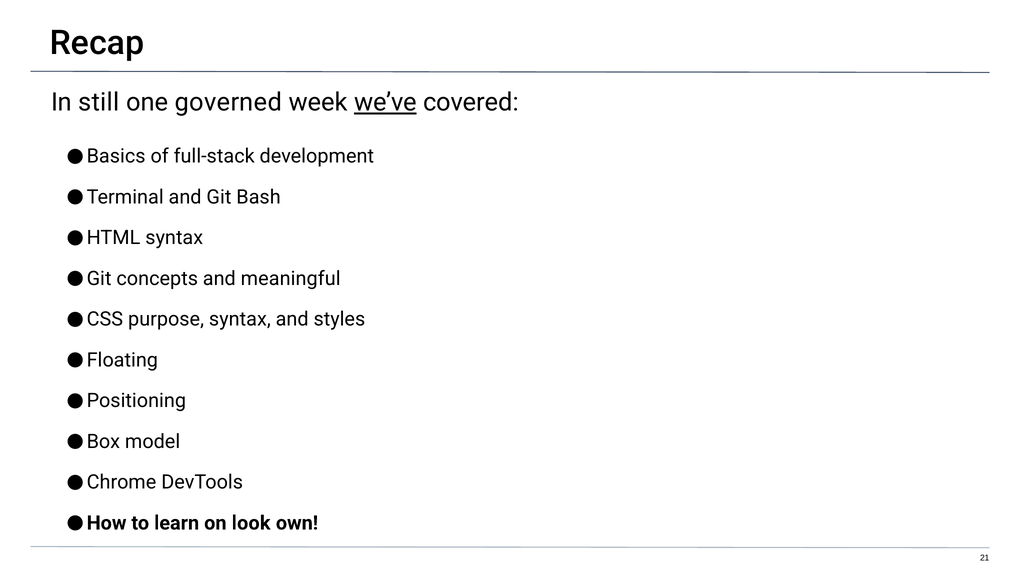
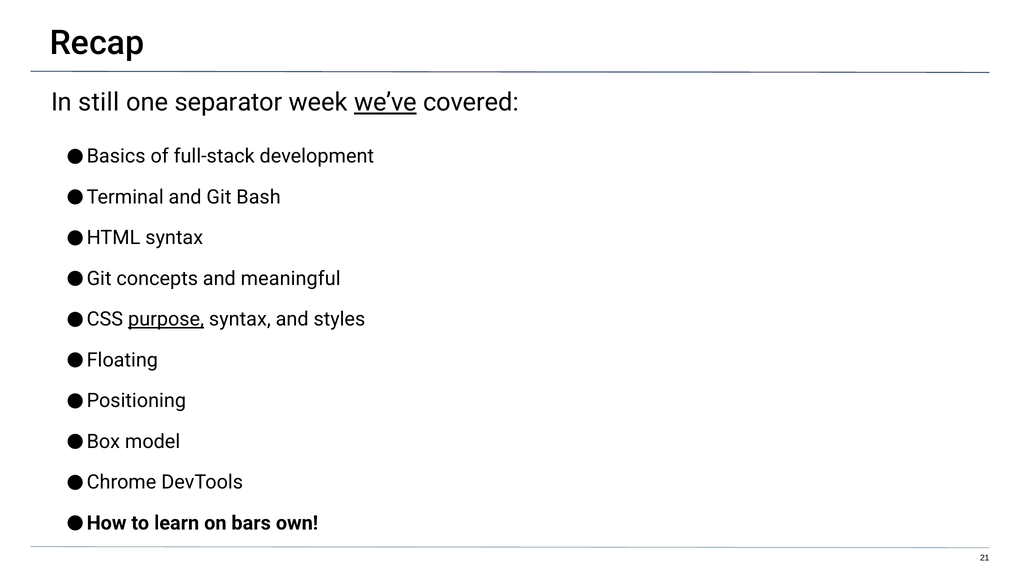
governed: governed -> separator
purpose underline: none -> present
look: look -> bars
